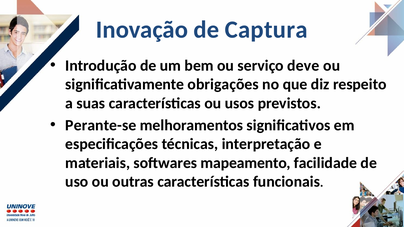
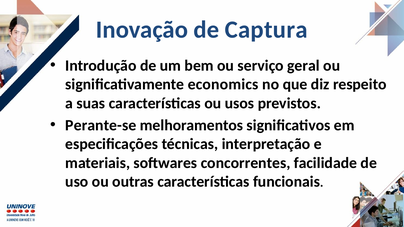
deve: deve -> geral
obrigações: obrigações -> economics
mapeamento: mapeamento -> concorrentes
